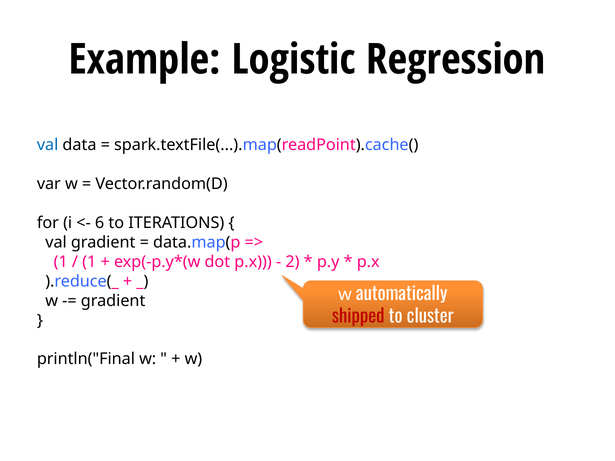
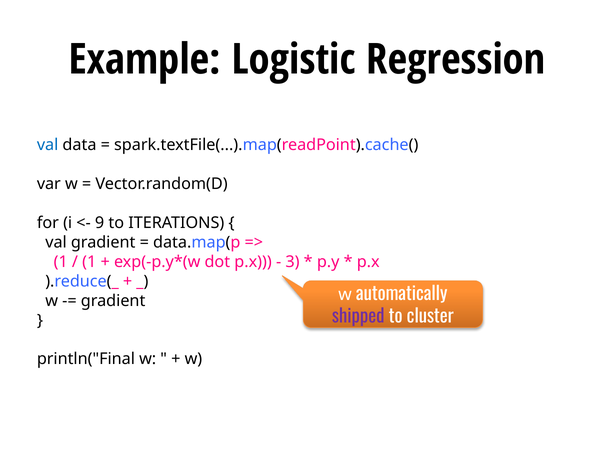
6: 6 -> 9
2: 2 -> 3
shipped colour: red -> purple
